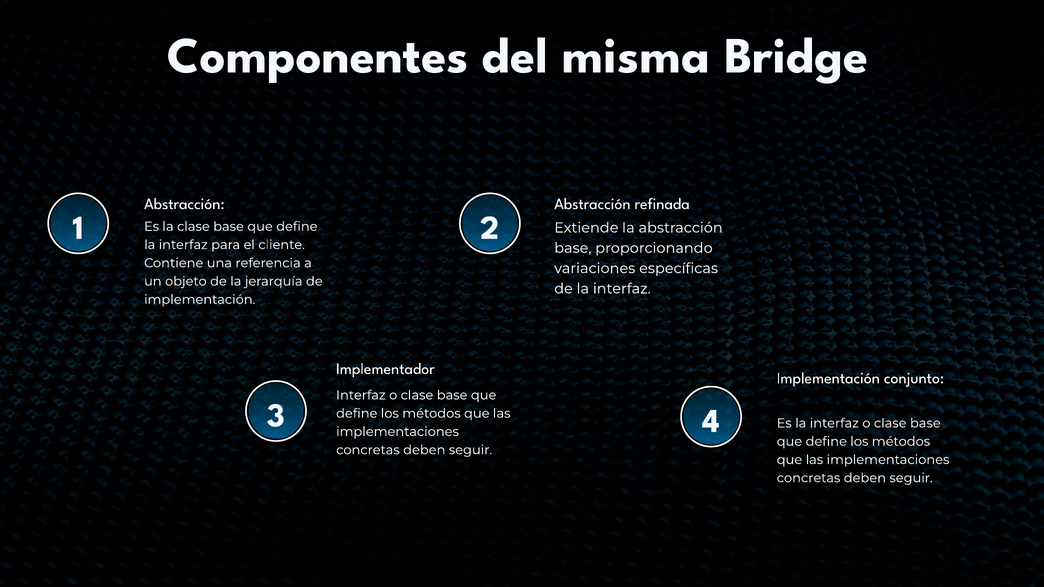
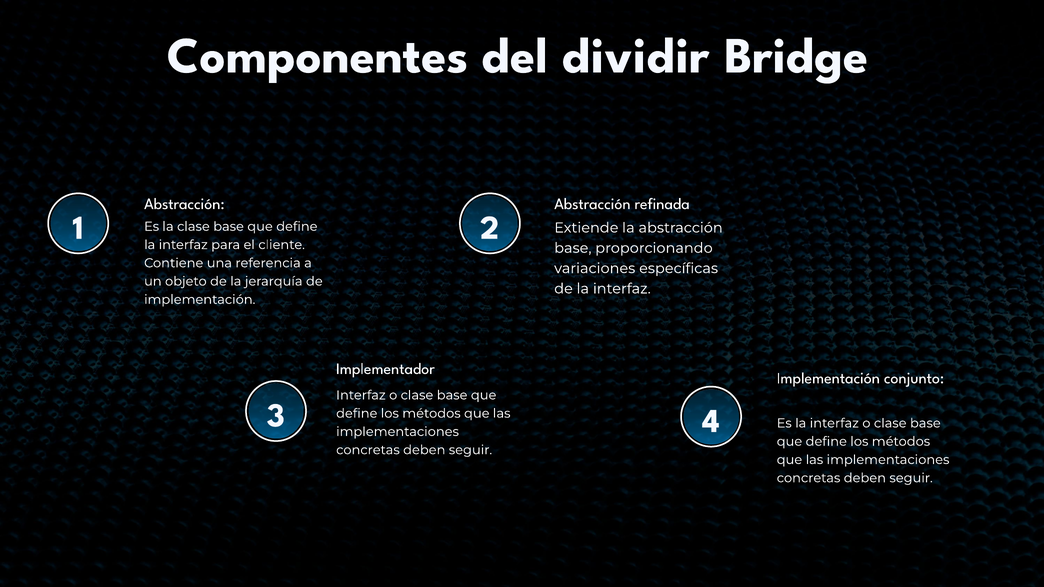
misma: misma -> dividir
